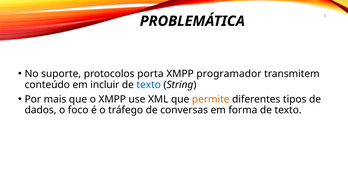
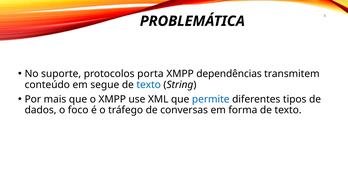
programador: programador -> dependências
incluir: incluir -> segue
permite colour: orange -> blue
